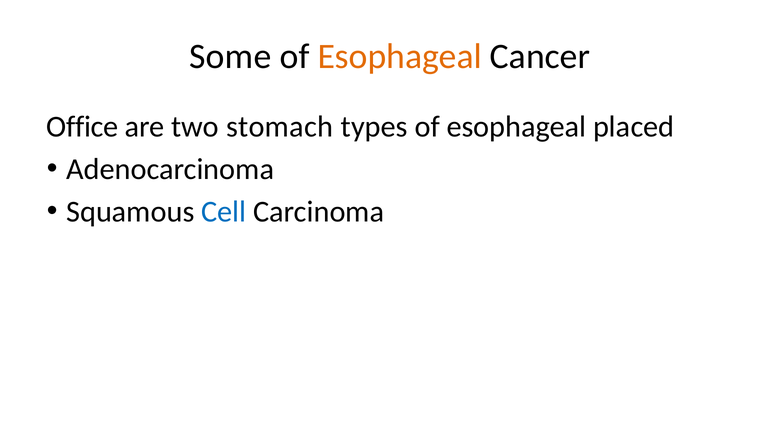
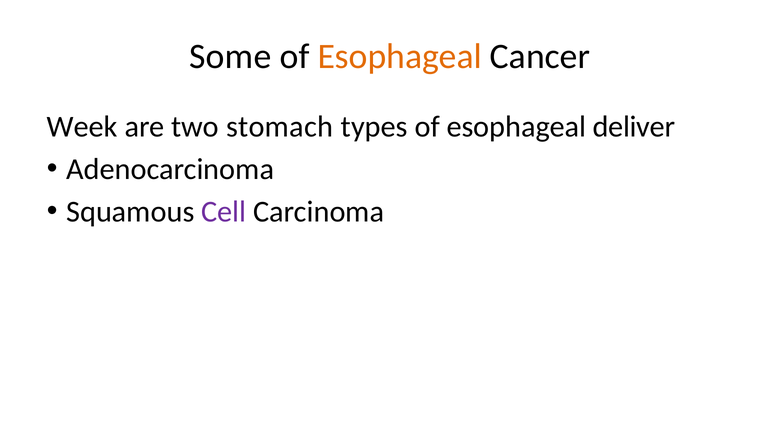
Office: Office -> Week
placed: placed -> deliver
Cell colour: blue -> purple
